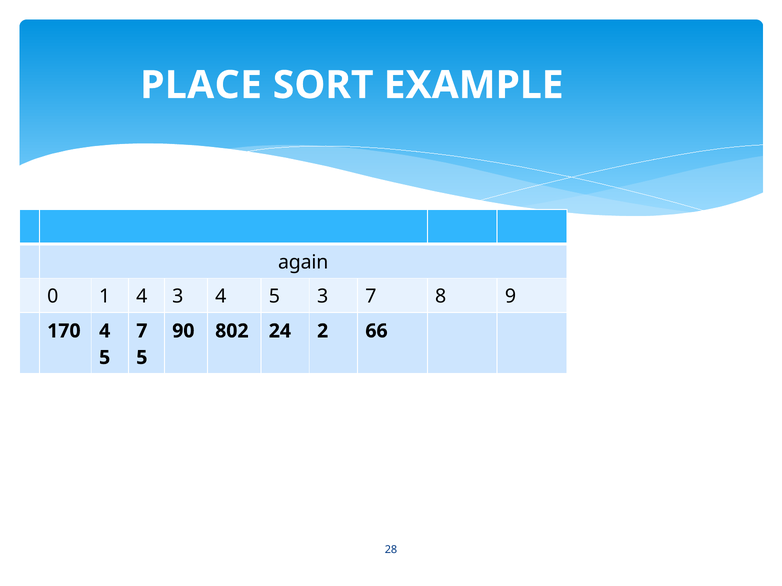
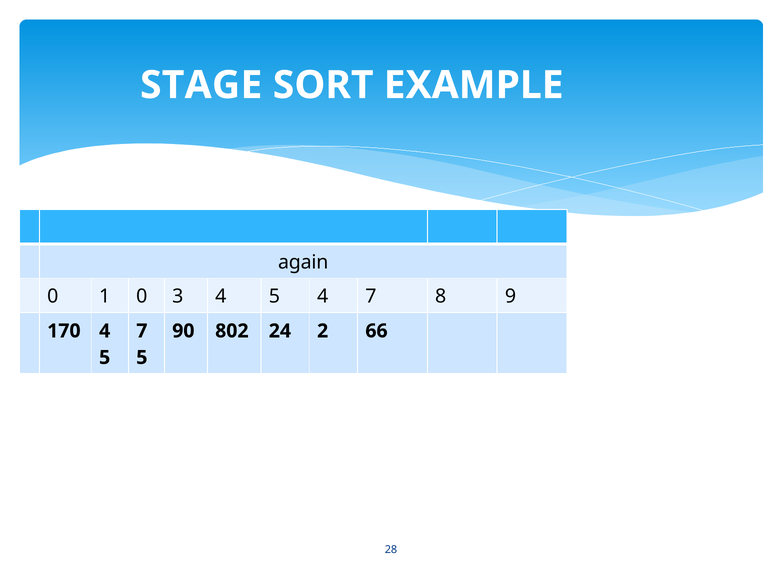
PLACE: PLACE -> STAGE
1 4: 4 -> 0
5 3: 3 -> 4
